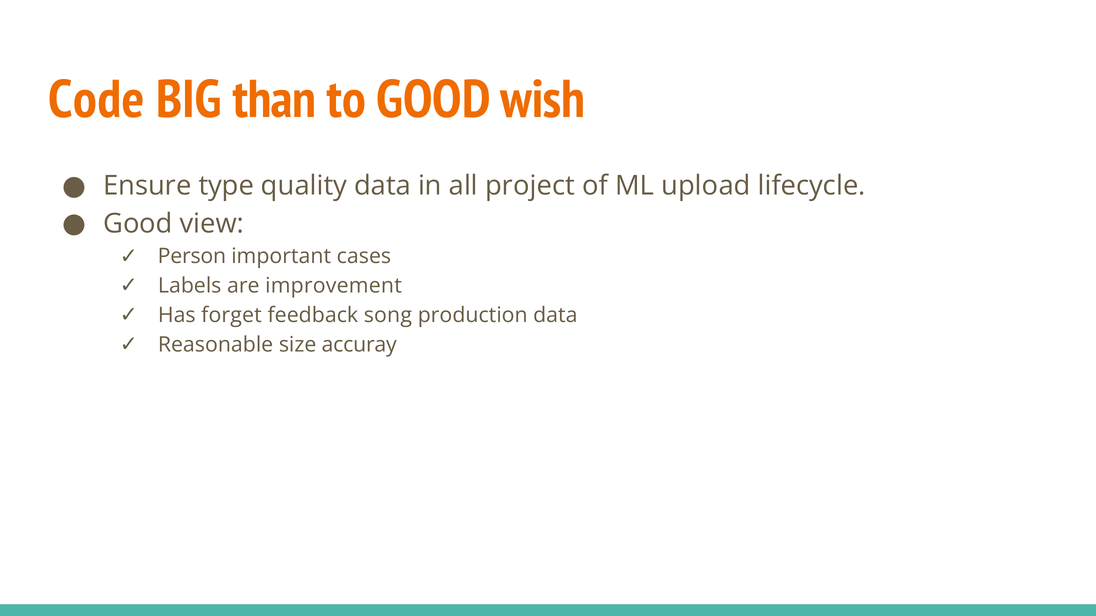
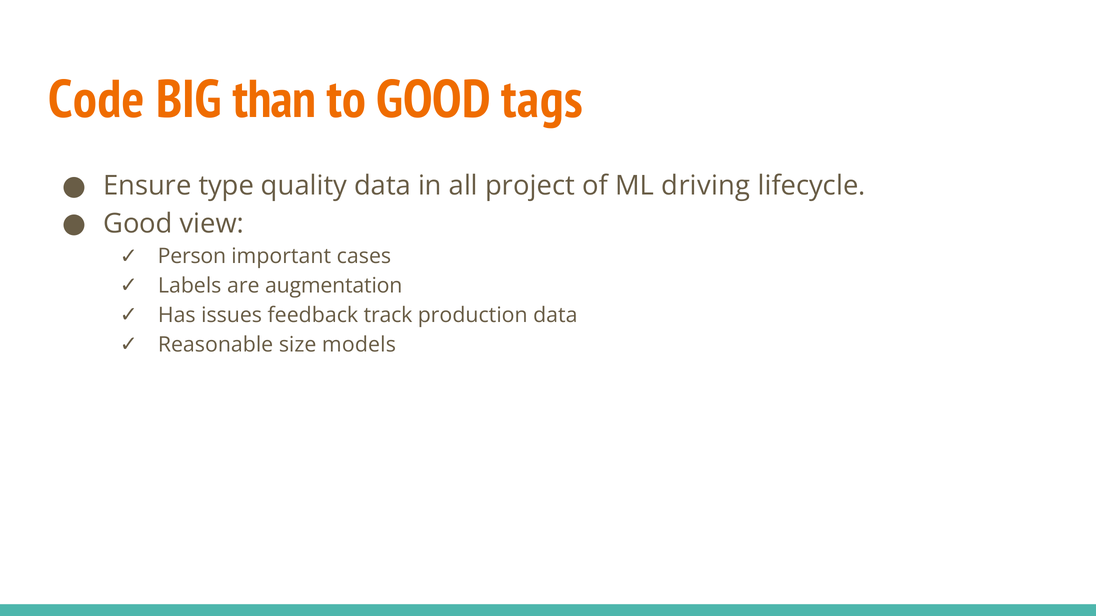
wish: wish -> tags
upload: upload -> driving
improvement: improvement -> augmentation
forget: forget -> issues
song: song -> track
accuray: accuray -> models
